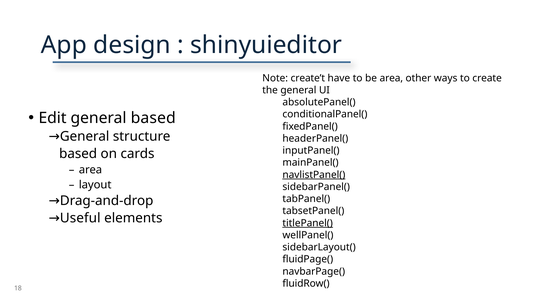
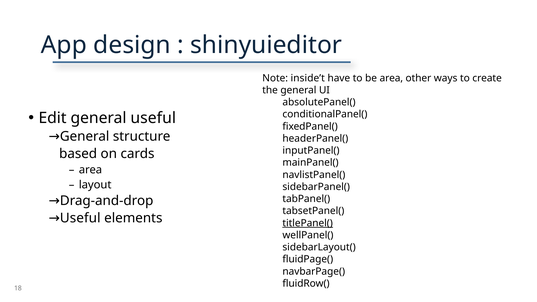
create’t: create’t -> inside’t
general based: based -> useful
navlistPanel( underline: present -> none
